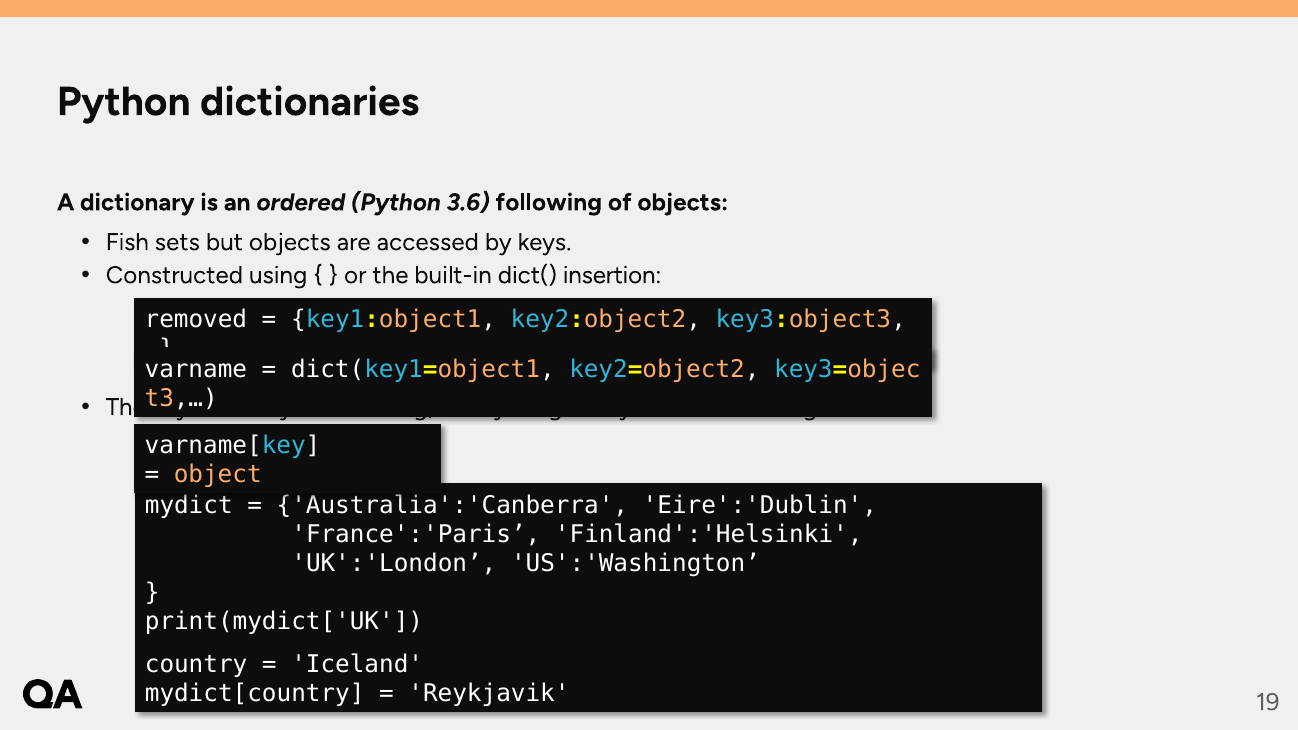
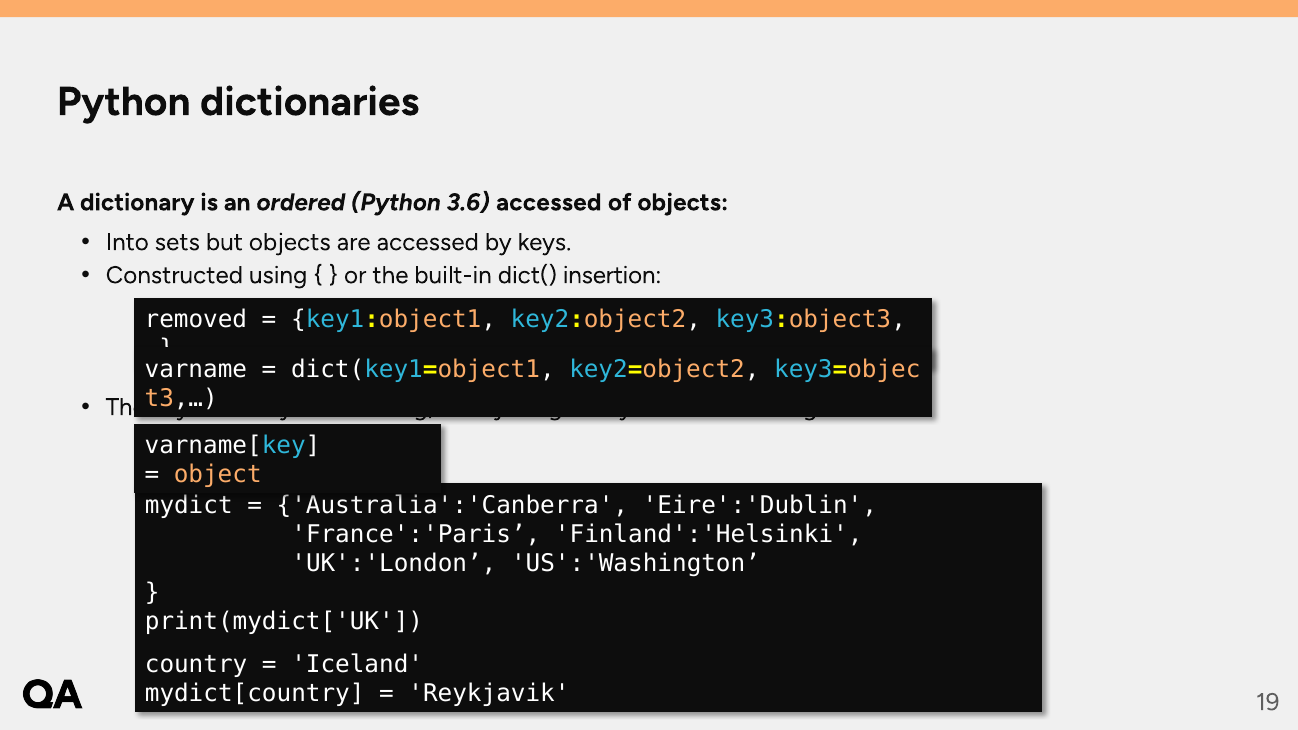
3.6 following: following -> accessed
Fish: Fish -> Into
